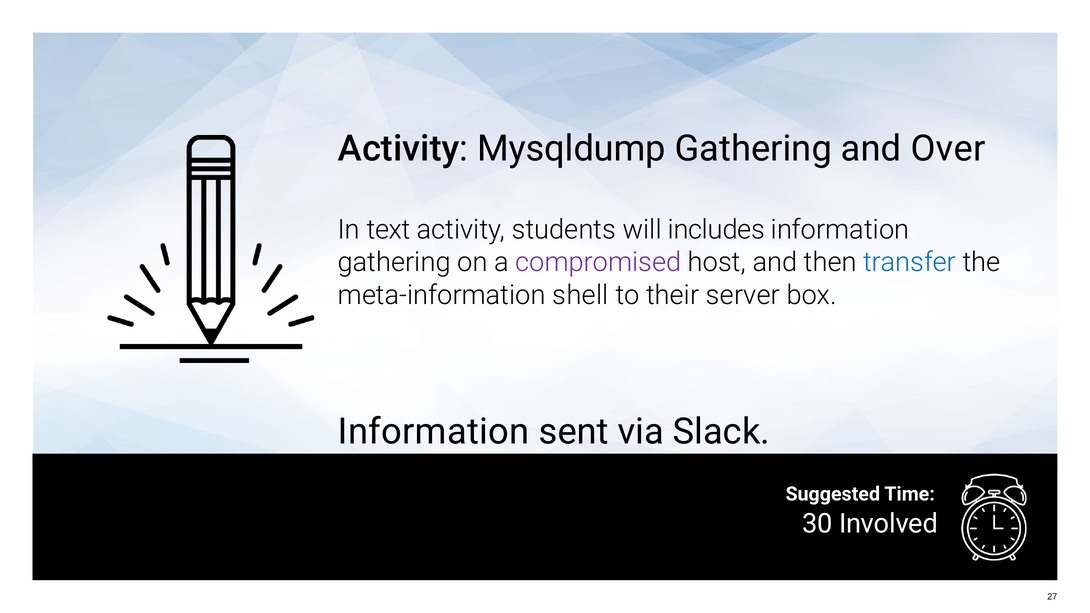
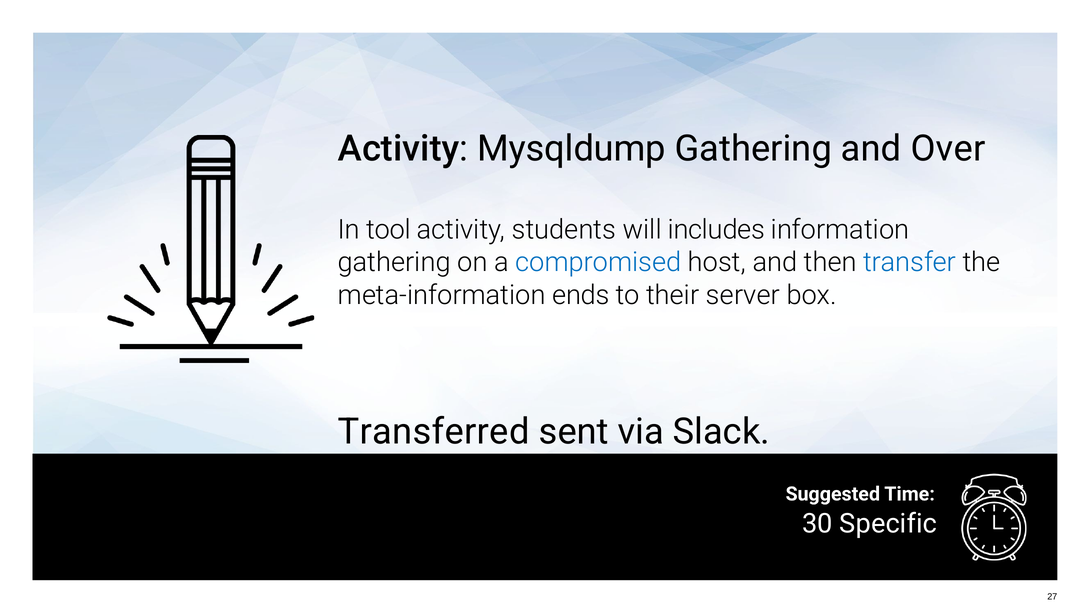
text: text -> tool
compromised colour: purple -> blue
shell: shell -> ends
Information at (434, 432): Information -> Transferred
Involved: Involved -> Specific
